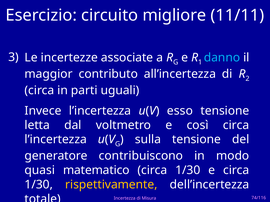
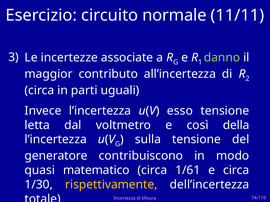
migliore: migliore -> normale
danno colour: light blue -> light green
così circa: circa -> della
1/30 at (188, 171): 1/30 -> 1/61
